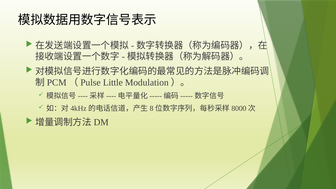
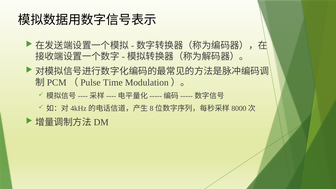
Little: Little -> Time
